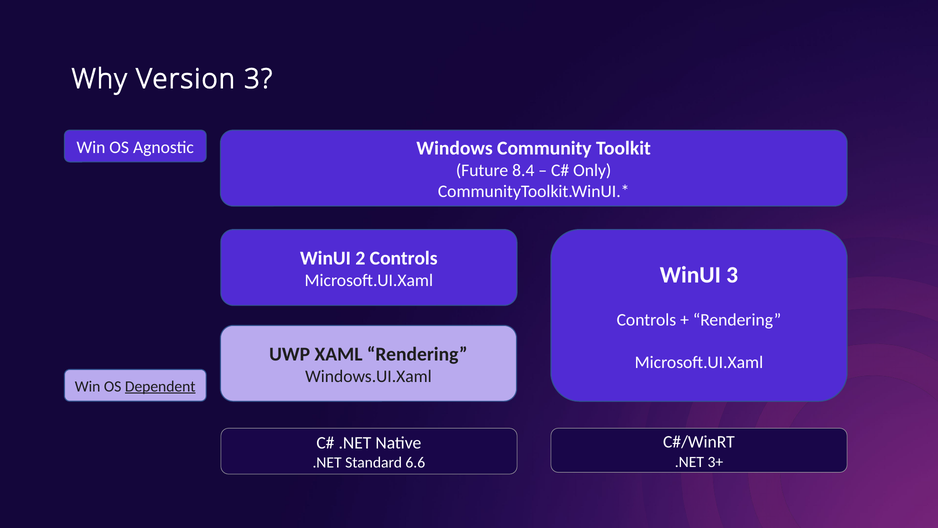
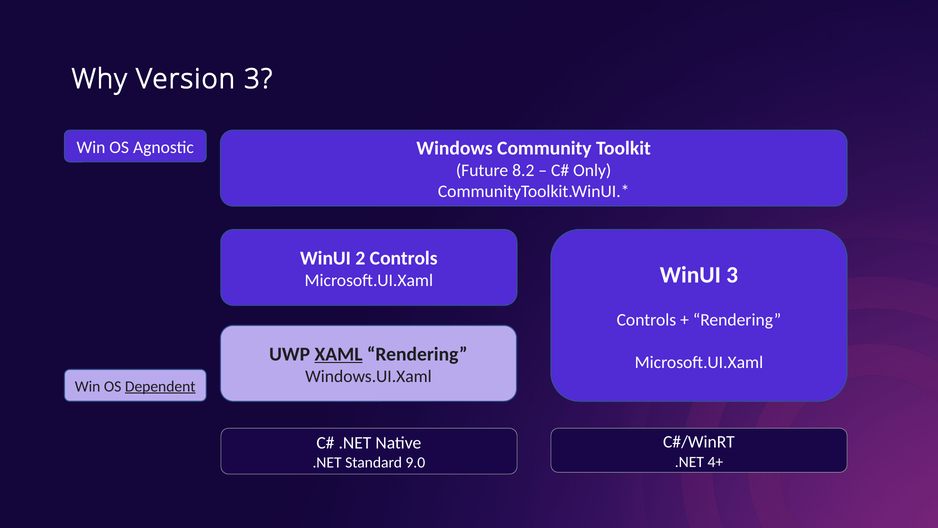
8.4: 8.4 -> 8.2
XAML underline: none -> present
3+: 3+ -> 4+
6.6: 6.6 -> 9.0
